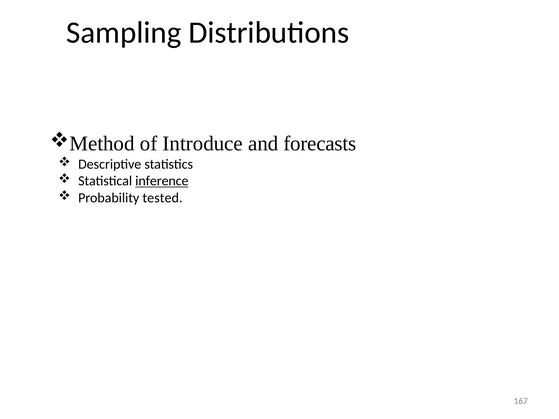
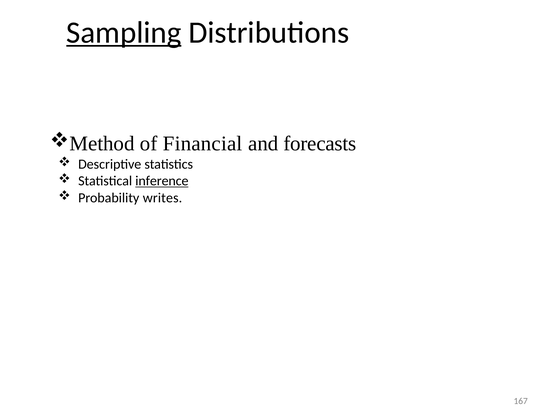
Sampling underline: none -> present
Introduce: Introduce -> Financial
tested: tested -> writes
